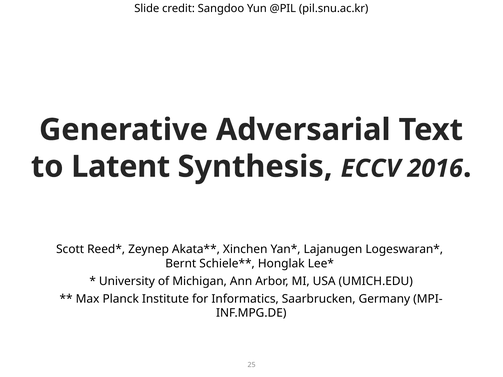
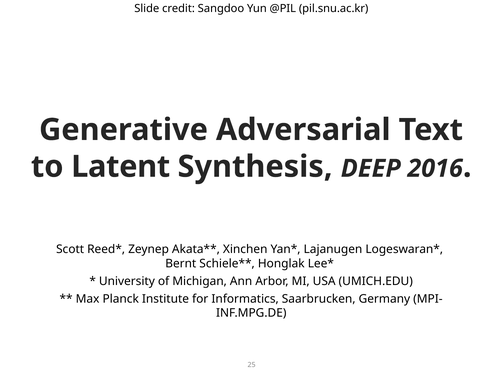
ECCV: ECCV -> DEEP
